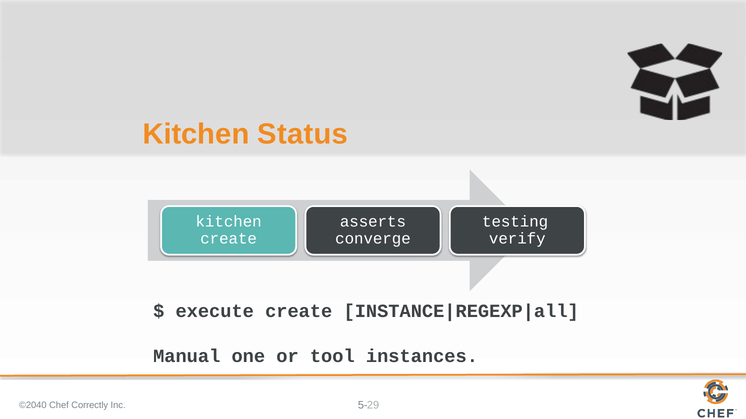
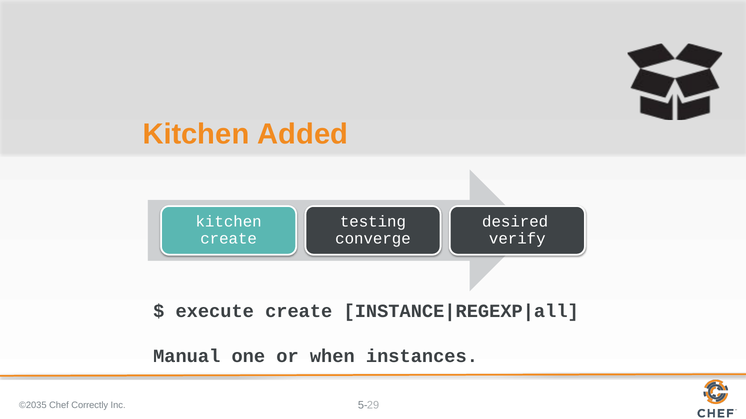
Status: Status -> Added
asserts: asserts -> testing
testing: testing -> desired
tool: tool -> when
©2040: ©2040 -> ©2035
